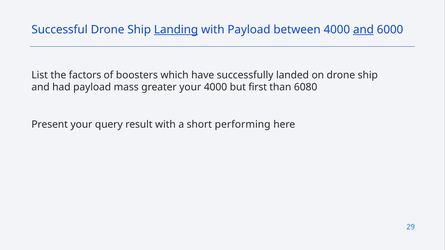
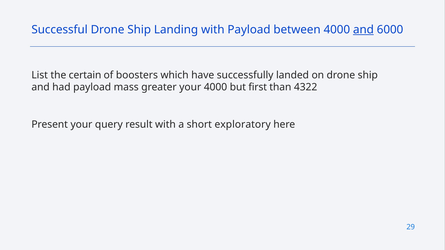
Landing underline: present -> none
factors: factors -> certain
6080: 6080 -> 4322
performing: performing -> exploratory
